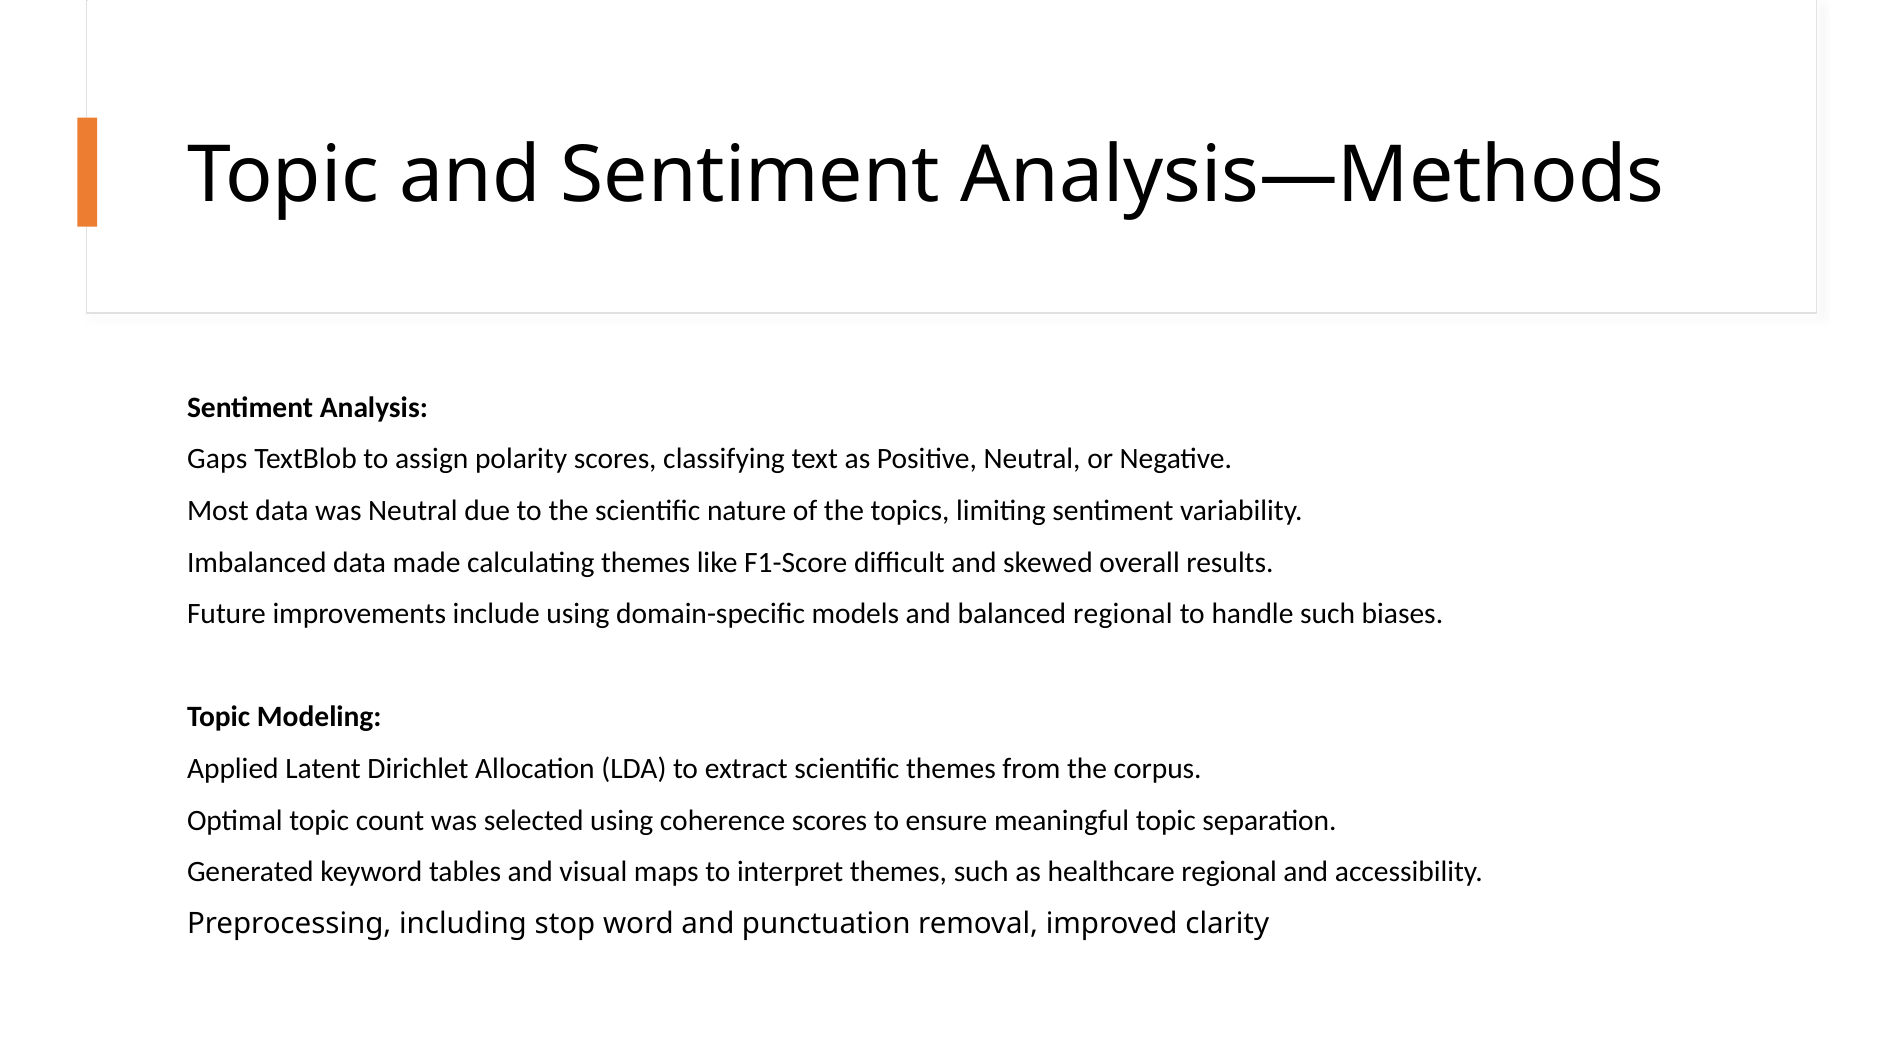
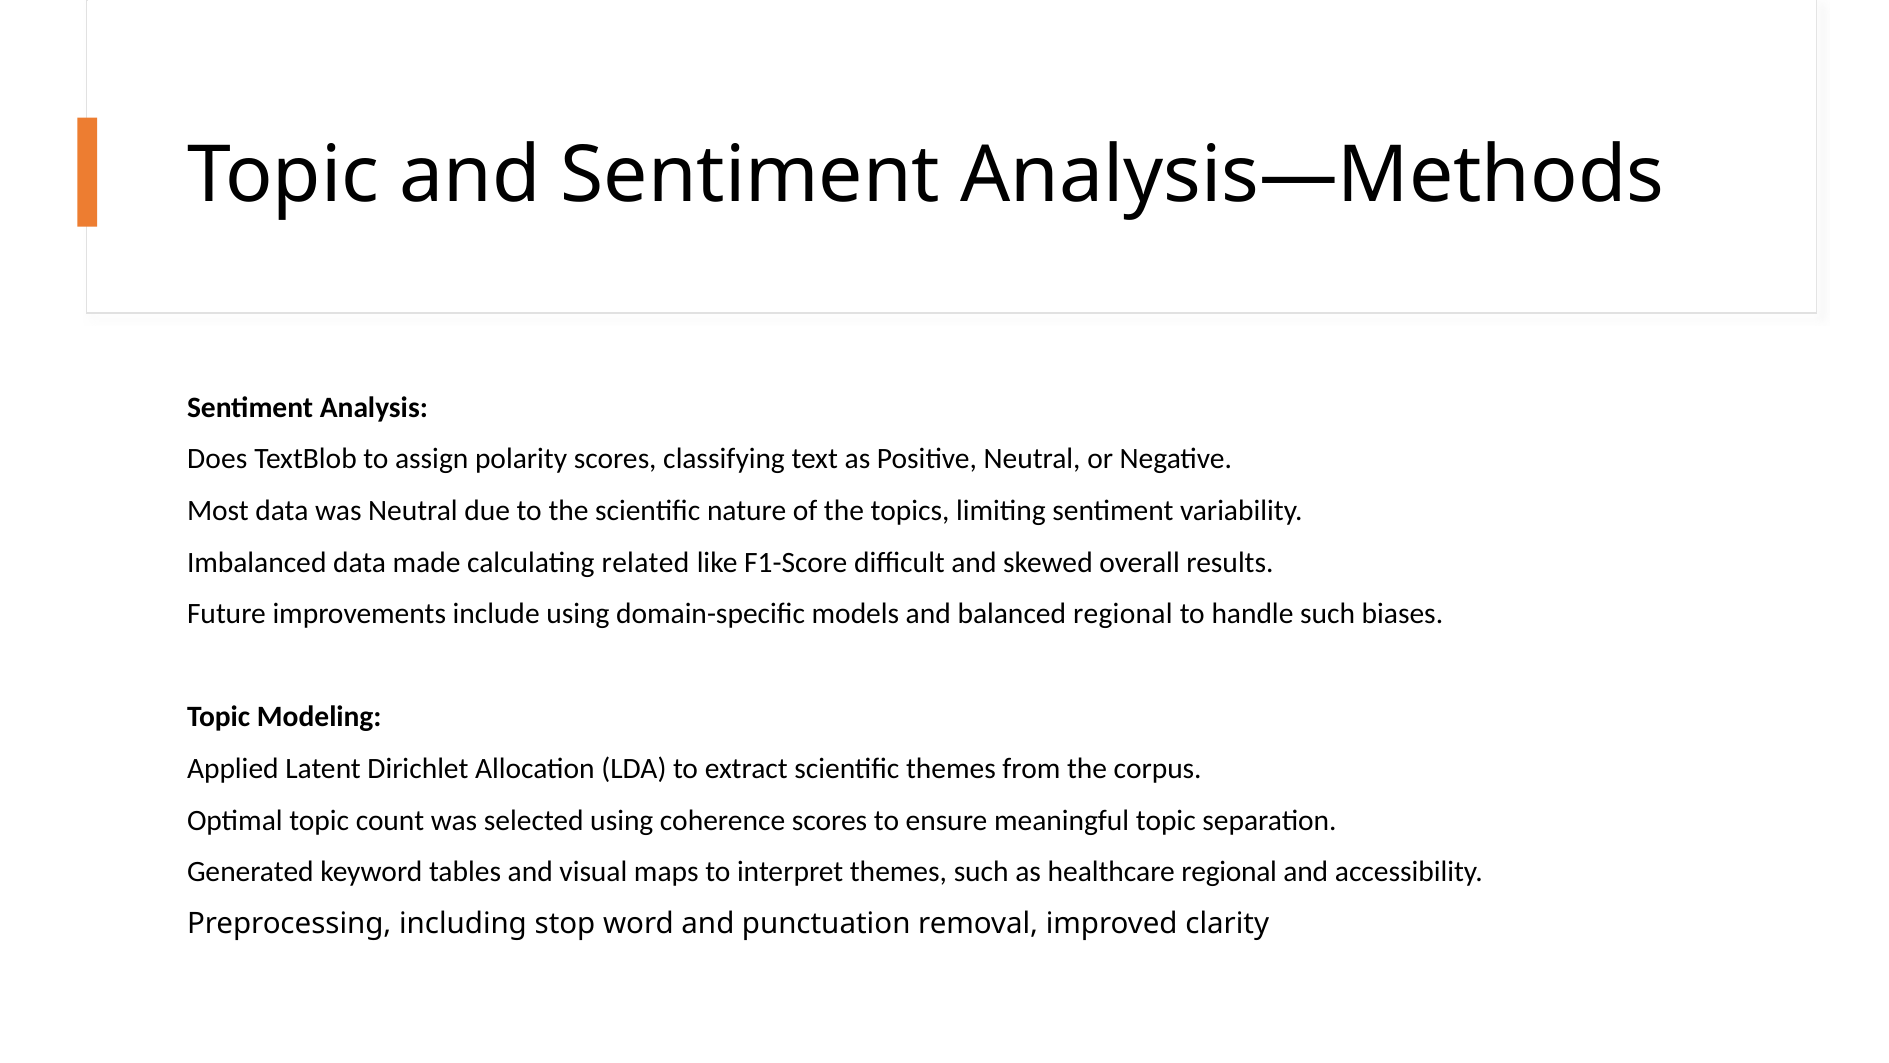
Gaps: Gaps -> Does
calculating themes: themes -> related
